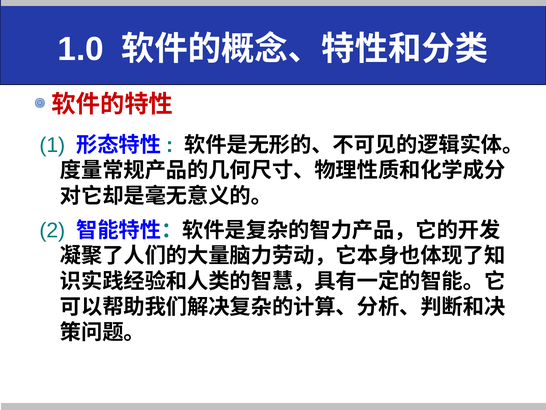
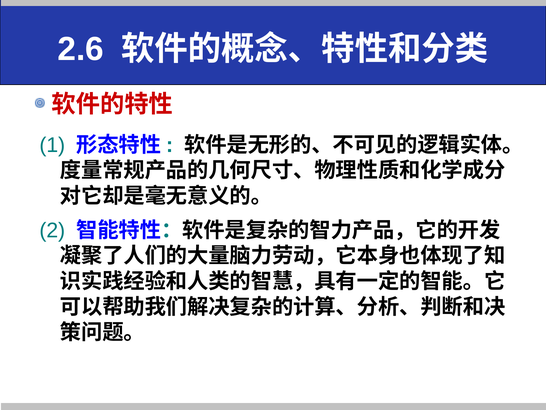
1.0: 1.0 -> 2.6
